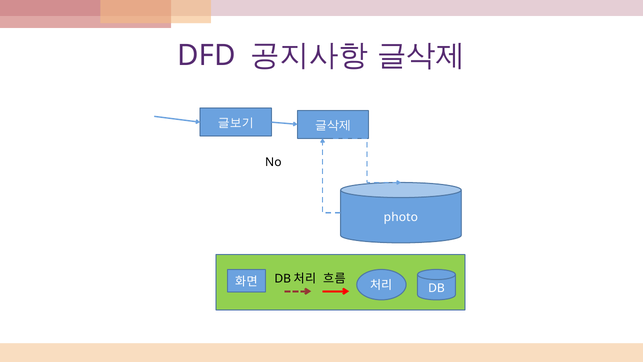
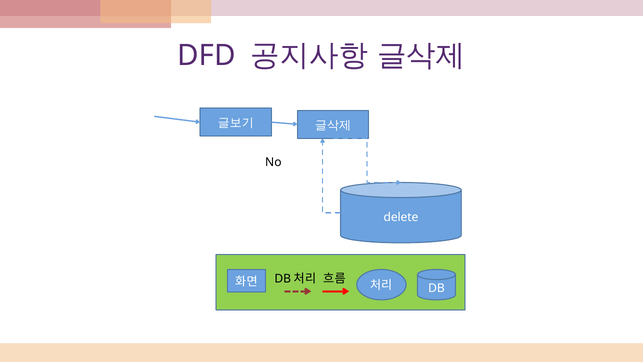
photo: photo -> delete
